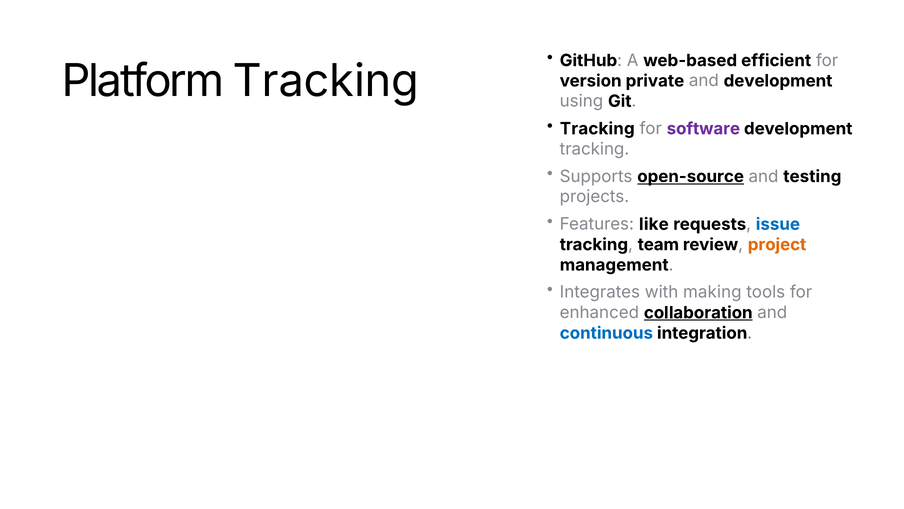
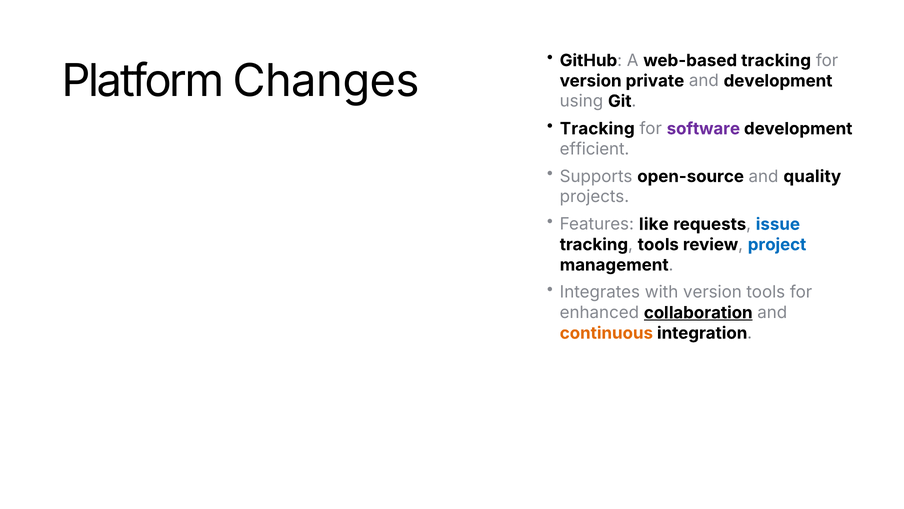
web-based efficient: efficient -> tracking
Platform Tracking: Tracking -> Changes
tracking at (594, 149): tracking -> efficient
open-source underline: present -> none
testing: testing -> quality
tracking team: team -> tools
project colour: orange -> blue
with making: making -> version
continuous colour: blue -> orange
